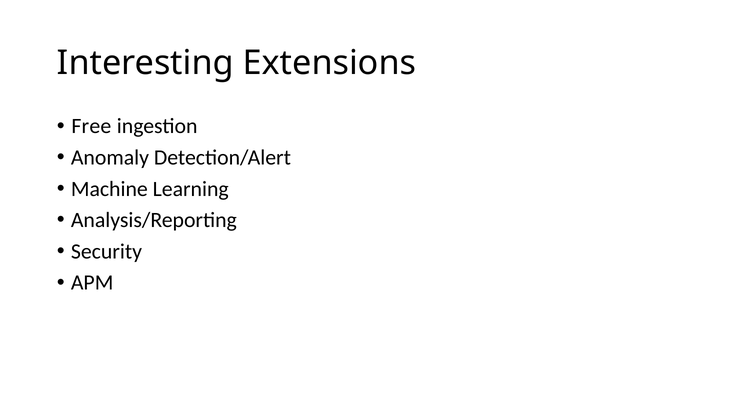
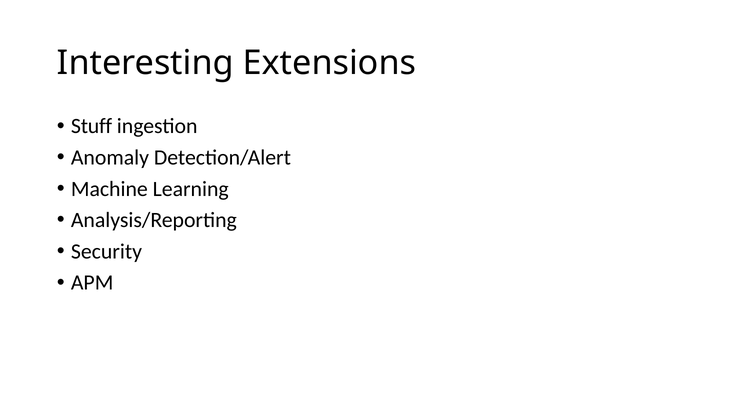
Free: Free -> Stuff
